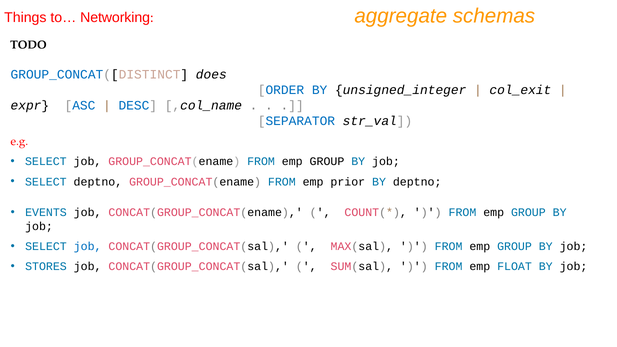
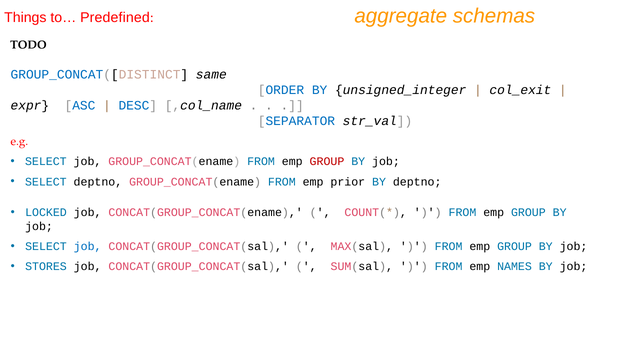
Networking: Networking -> Predefined
does: does -> same
GROUP at (327, 162) colour: black -> red
EVENTS: EVENTS -> LOCKED
FLOAT: FLOAT -> NAMES
